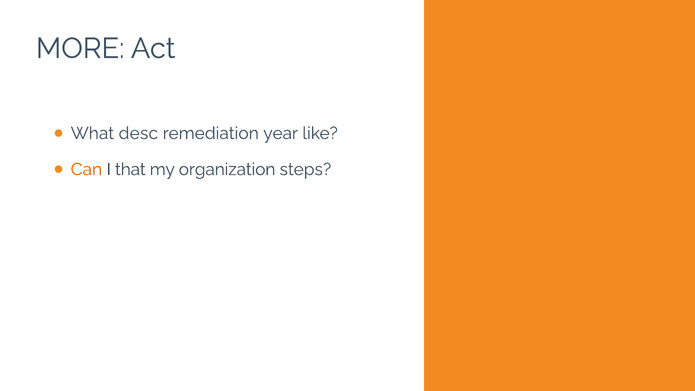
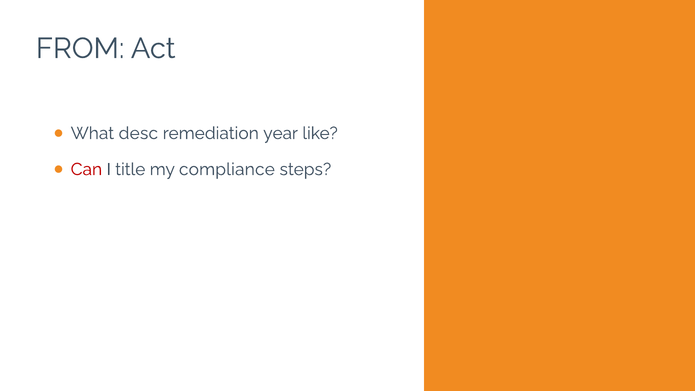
MORE: MORE -> FROM
Can colour: orange -> red
that: that -> title
organization: organization -> compliance
